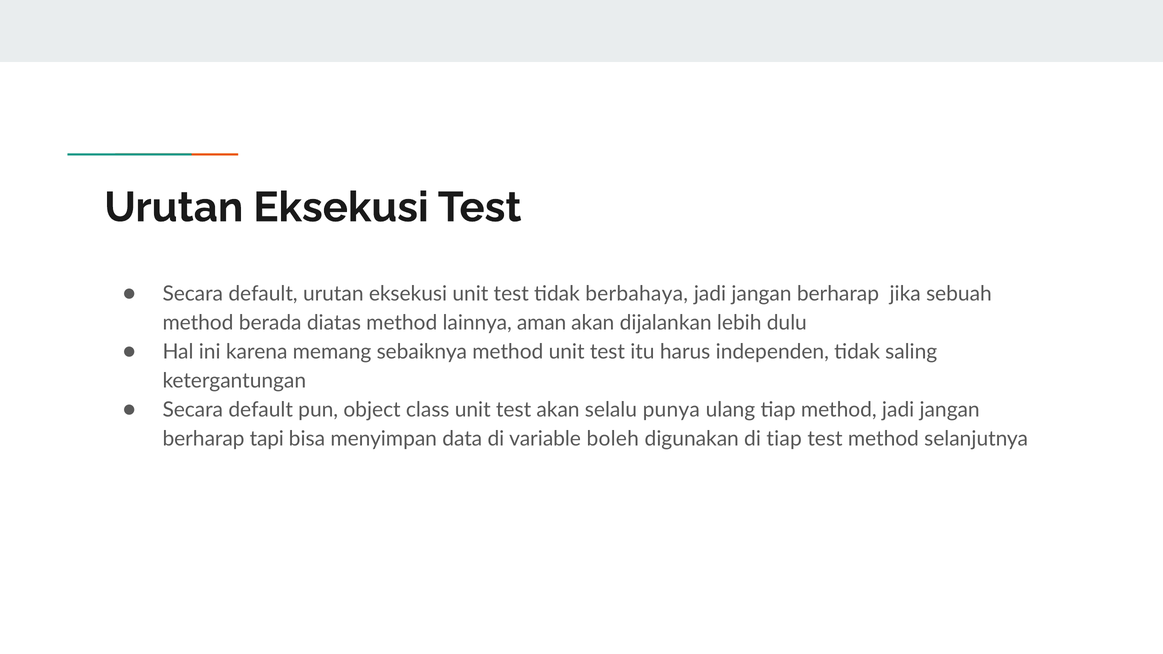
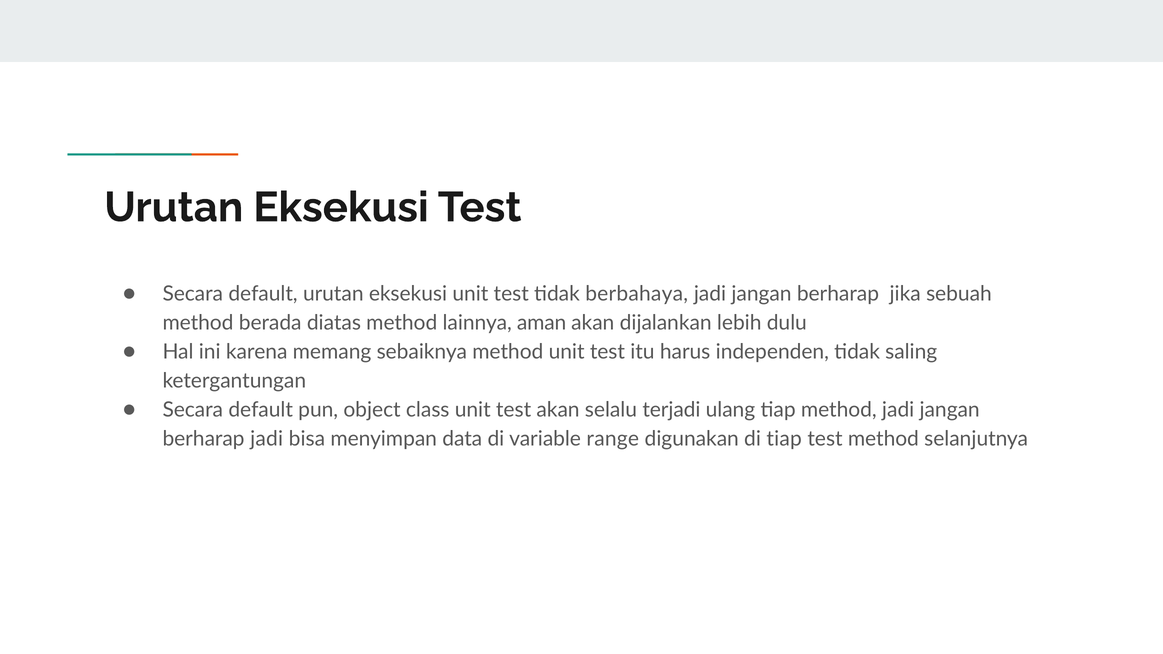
punya: punya -> terjadi
berharap tapi: tapi -> jadi
boleh: boleh -> range
